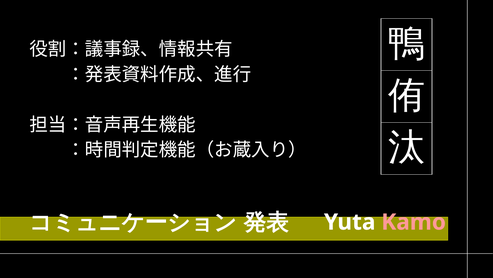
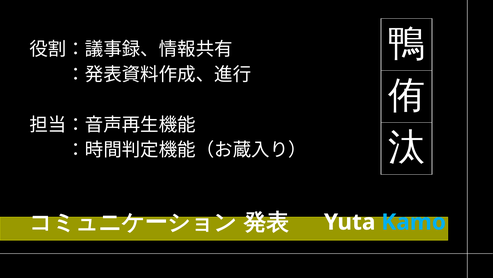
Kamo colour: pink -> light blue
